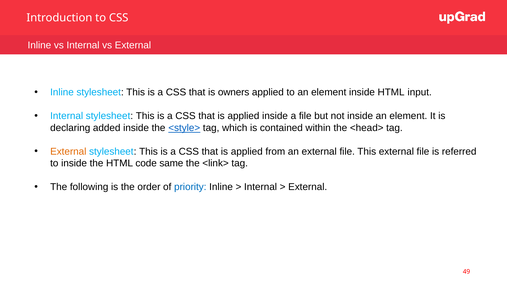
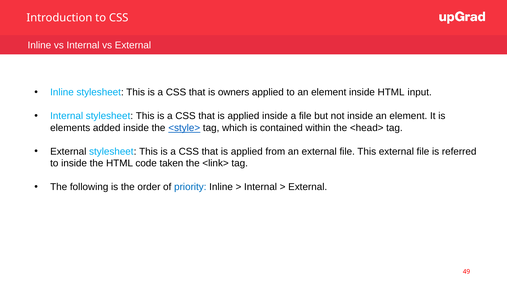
declaring: declaring -> elements
External at (68, 152) colour: orange -> black
same: same -> taken
